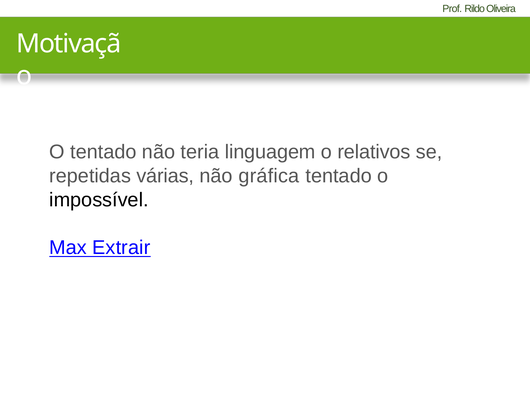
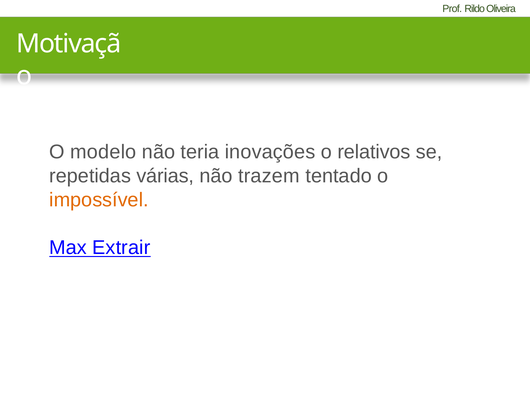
O tentado: tentado -> modelo
linguagem: linguagem -> inovações
gráfica: gráfica -> trazem
impossível colour: black -> orange
